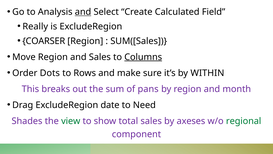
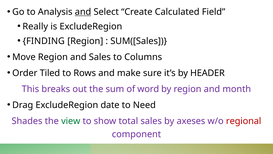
COARSER: COARSER -> FINDING
Columns underline: present -> none
Dots: Dots -> Tiled
WITHIN: WITHIN -> HEADER
pans: pans -> word
regional colour: green -> red
